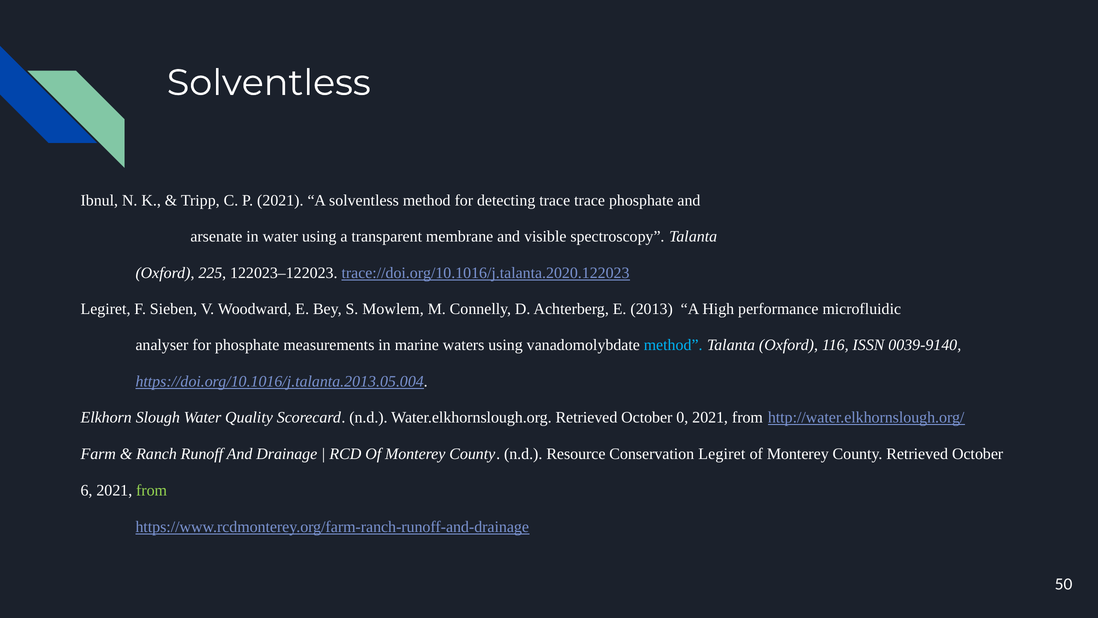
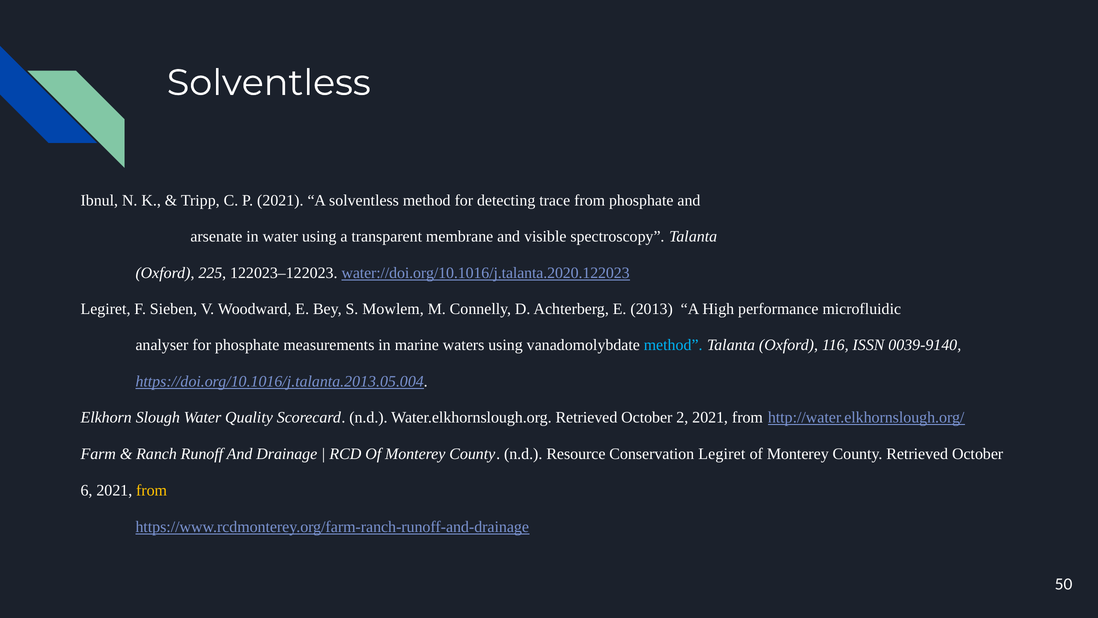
trace trace: trace -> from
trace://doi.org/10.1016/j.talanta.2020.122023: trace://doi.org/10.1016/j.talanta.2020.122023 -> water://doi.org/10.1016/j.talanta.2020.122023
0: 0 -> 2
from at (152, 490) colour: light green -> yellow
